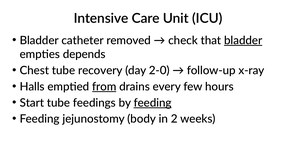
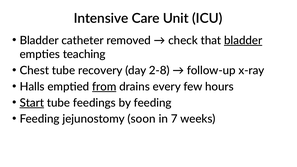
depends: depends -> teaching
2-0: 2-0 -> 2-8
Start underline: none -> present
feeding at (153, 103) underline: present -> none
body: body -> soon
2: 2 -> 7
